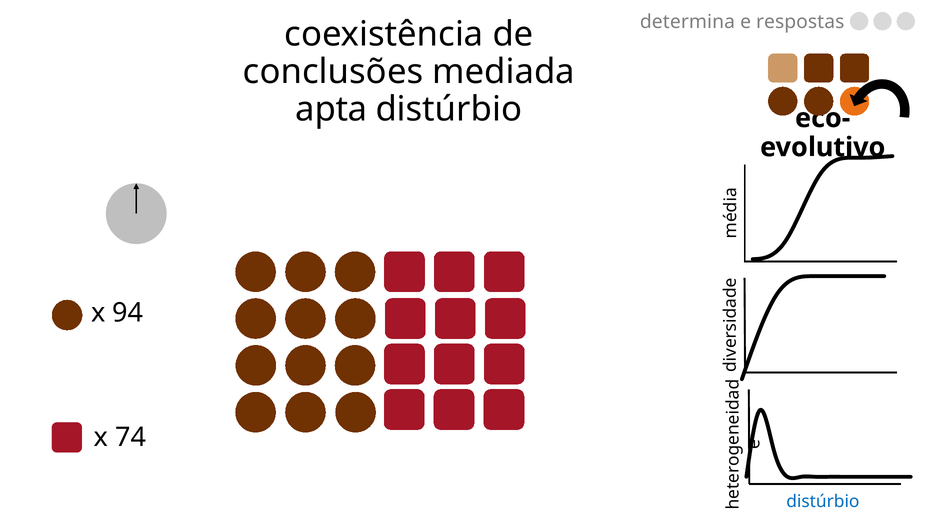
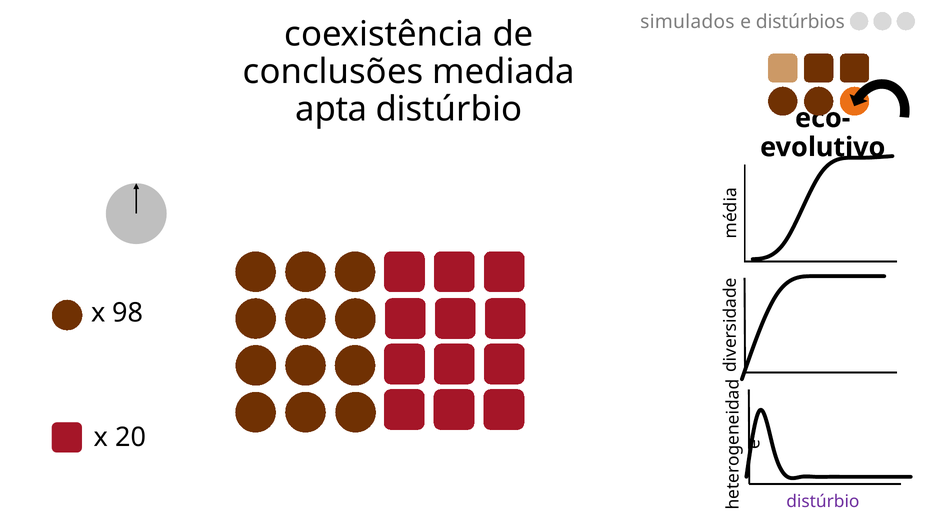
determina: determina -> simulados
respostas: respostas -> distúrbios
94: 94 -> 98
74: 74 -> 20
distúrbio at (823, 501) colour: blue -> purple
